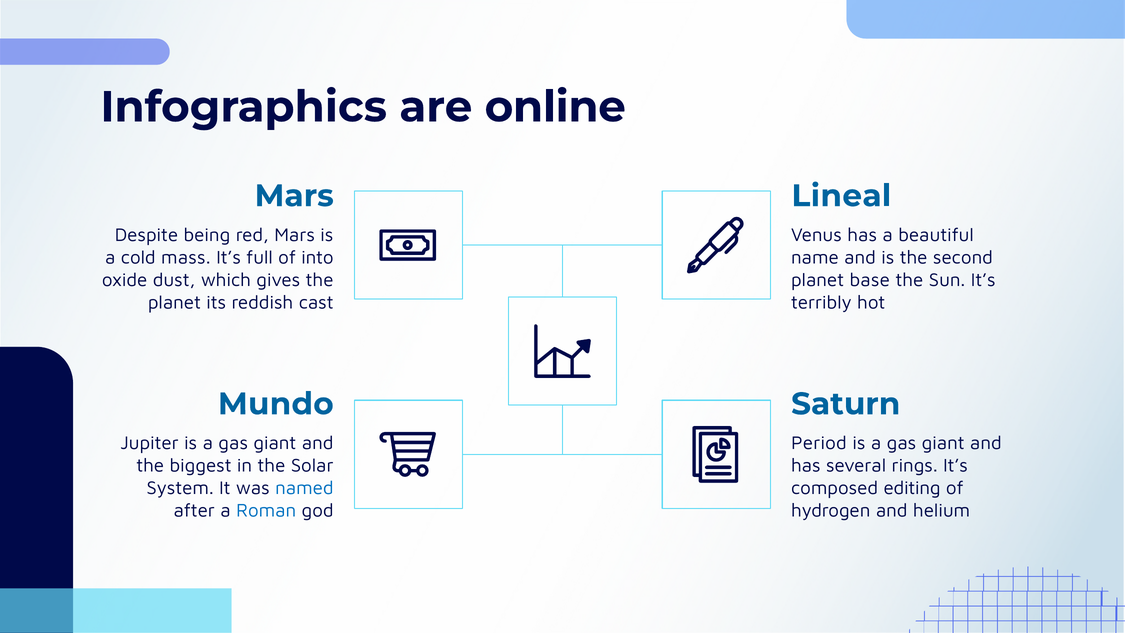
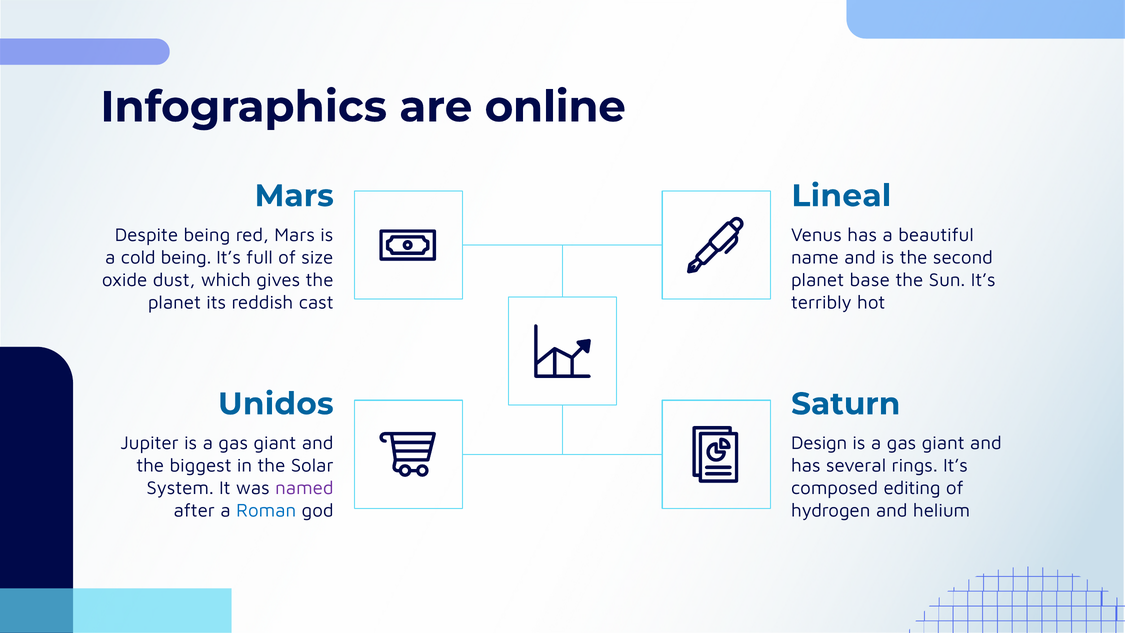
cold mass: mass -> being
into: into -> size
Mundo: Mundo -> Unidos
Period: Period -> Design
named colour: blue -> purple
